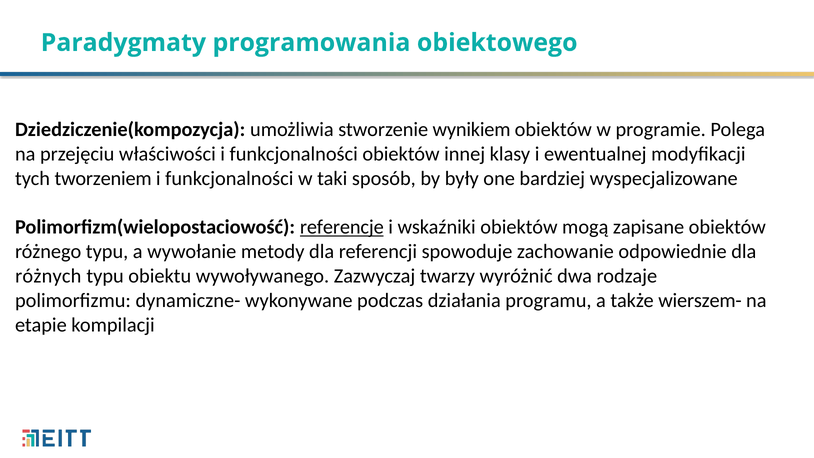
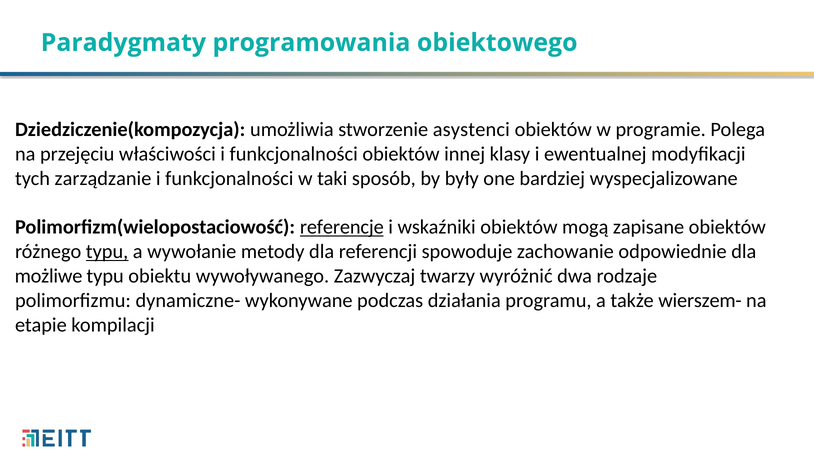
wynikiem: wynikiem -> asystenci
tworzeniem: tworzeniem -> zarządzanie
typu at (107, 252) underline: none -> present
różnych: różnych -> możliwe
